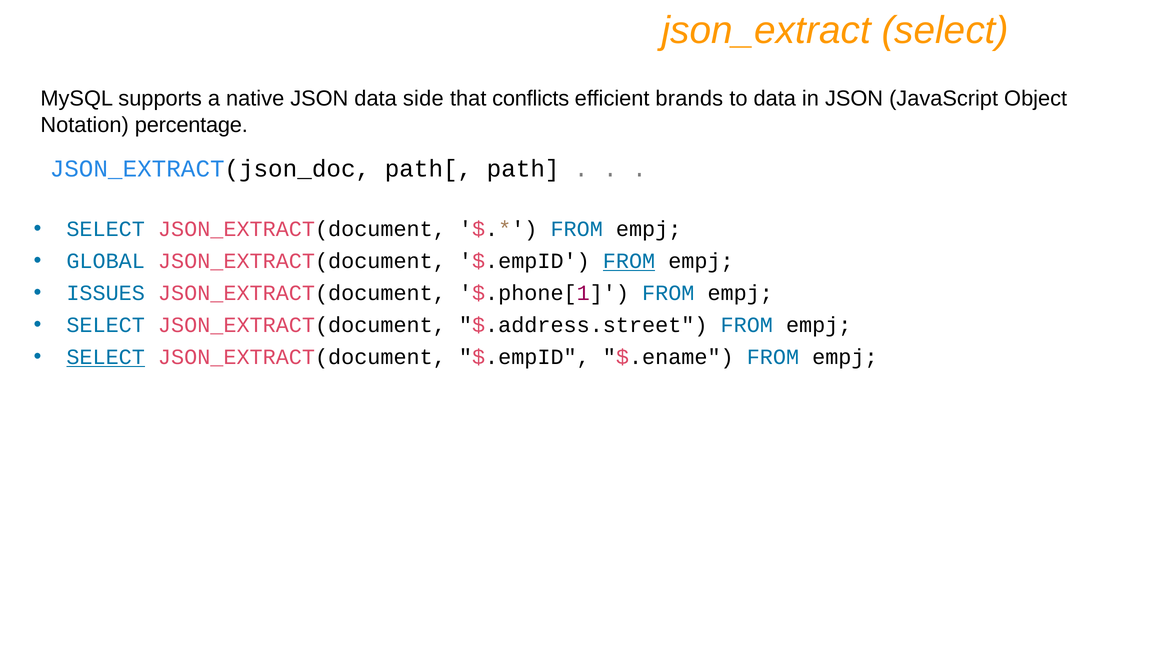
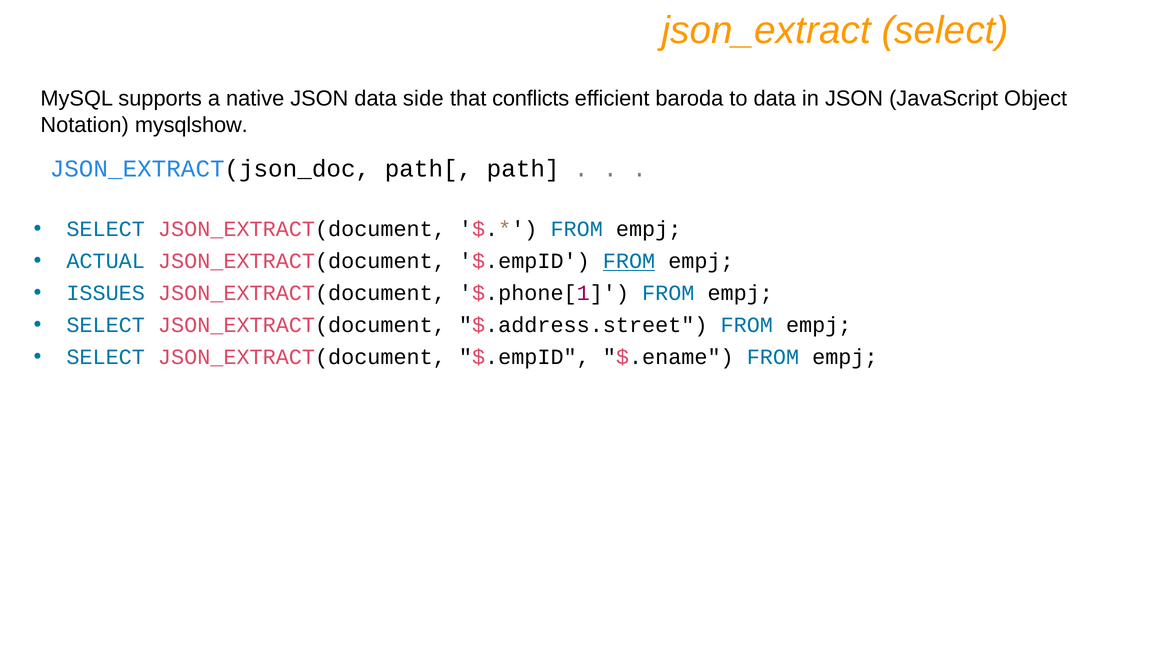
brands: brands -> baroda
percentage: percentage -> mysqlshow
GLOBAL: GLOBAL -> ACTUAL
SELECT at (106, 357) underline: present -> none
